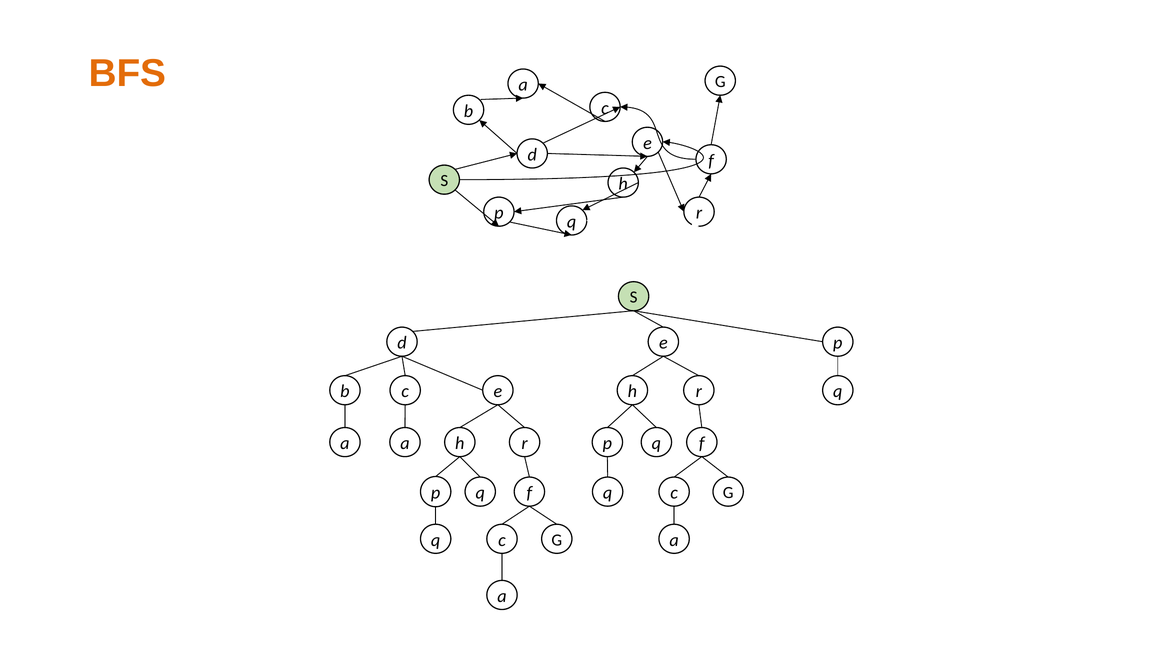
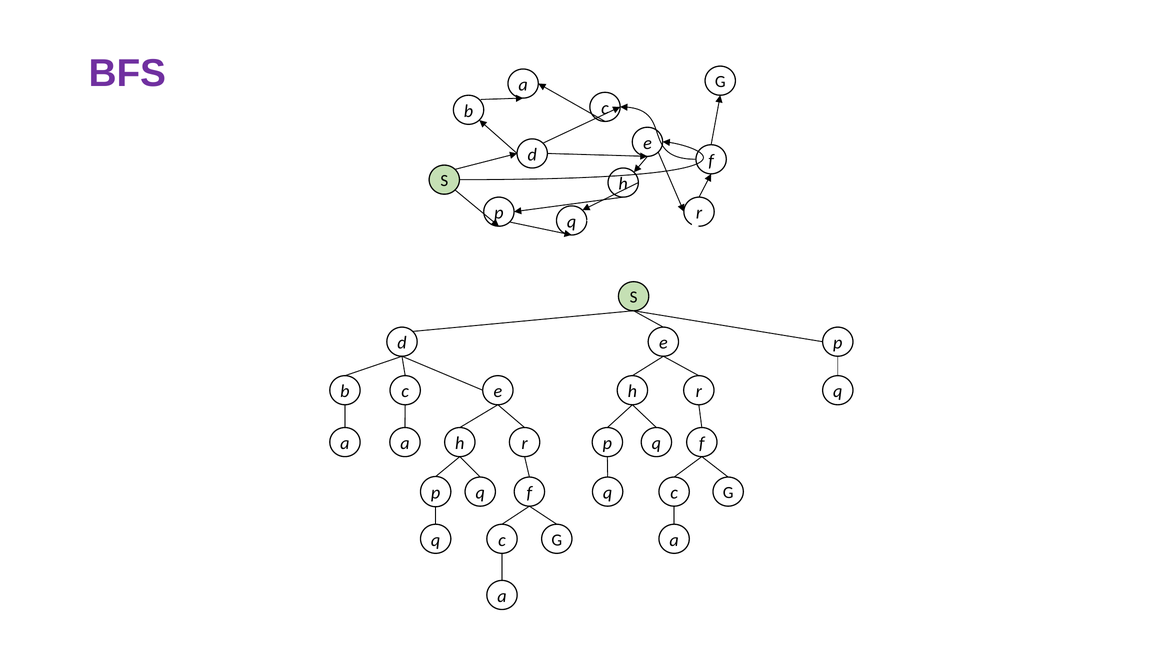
BFS colour: orange -> purple
